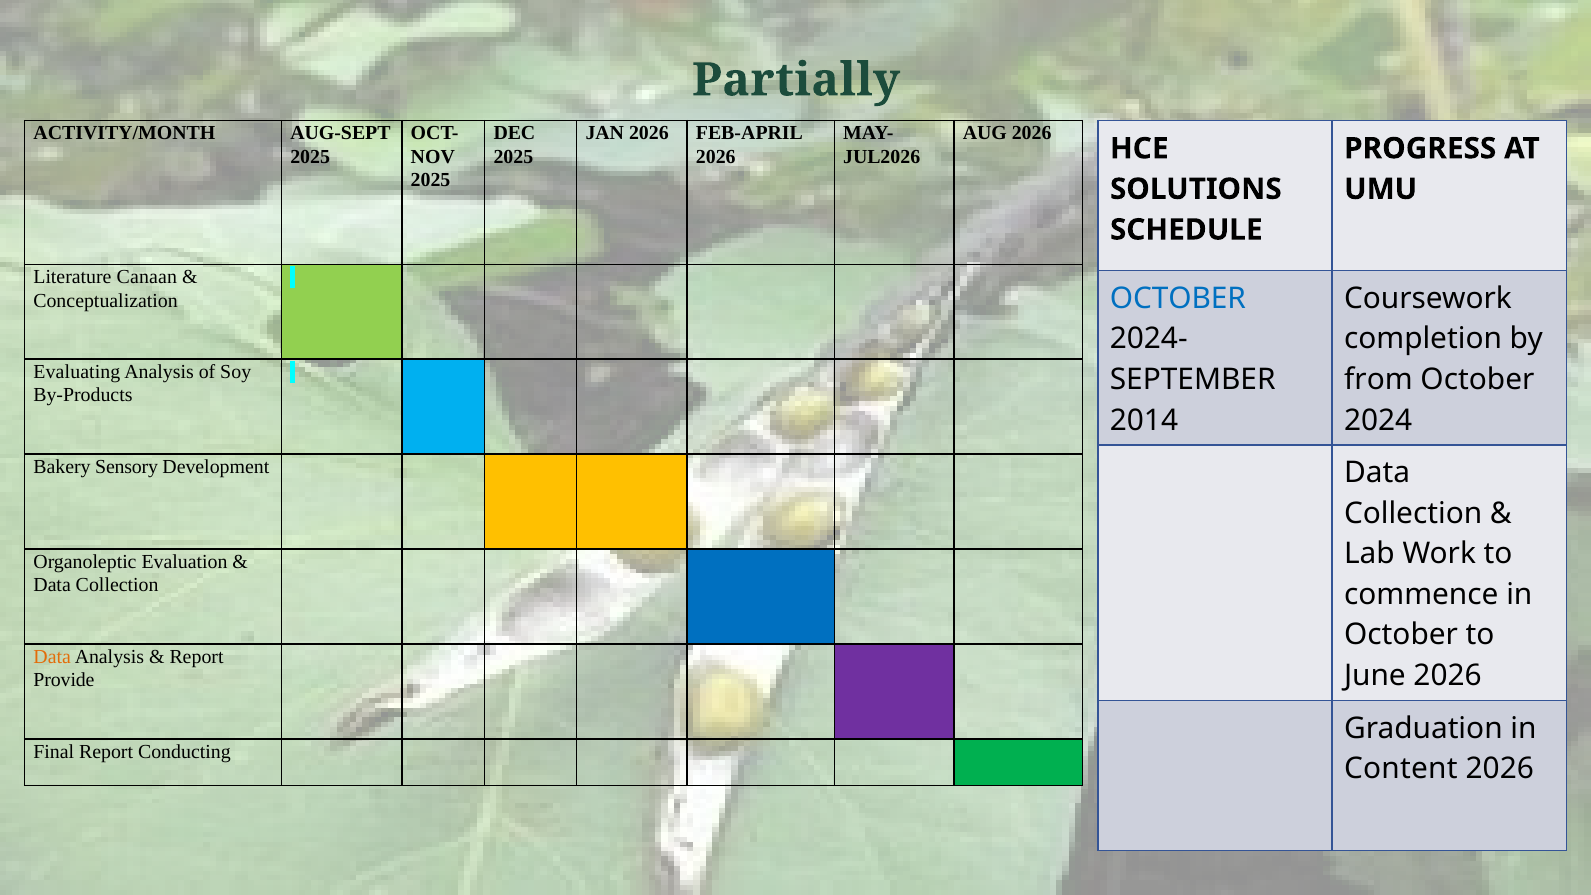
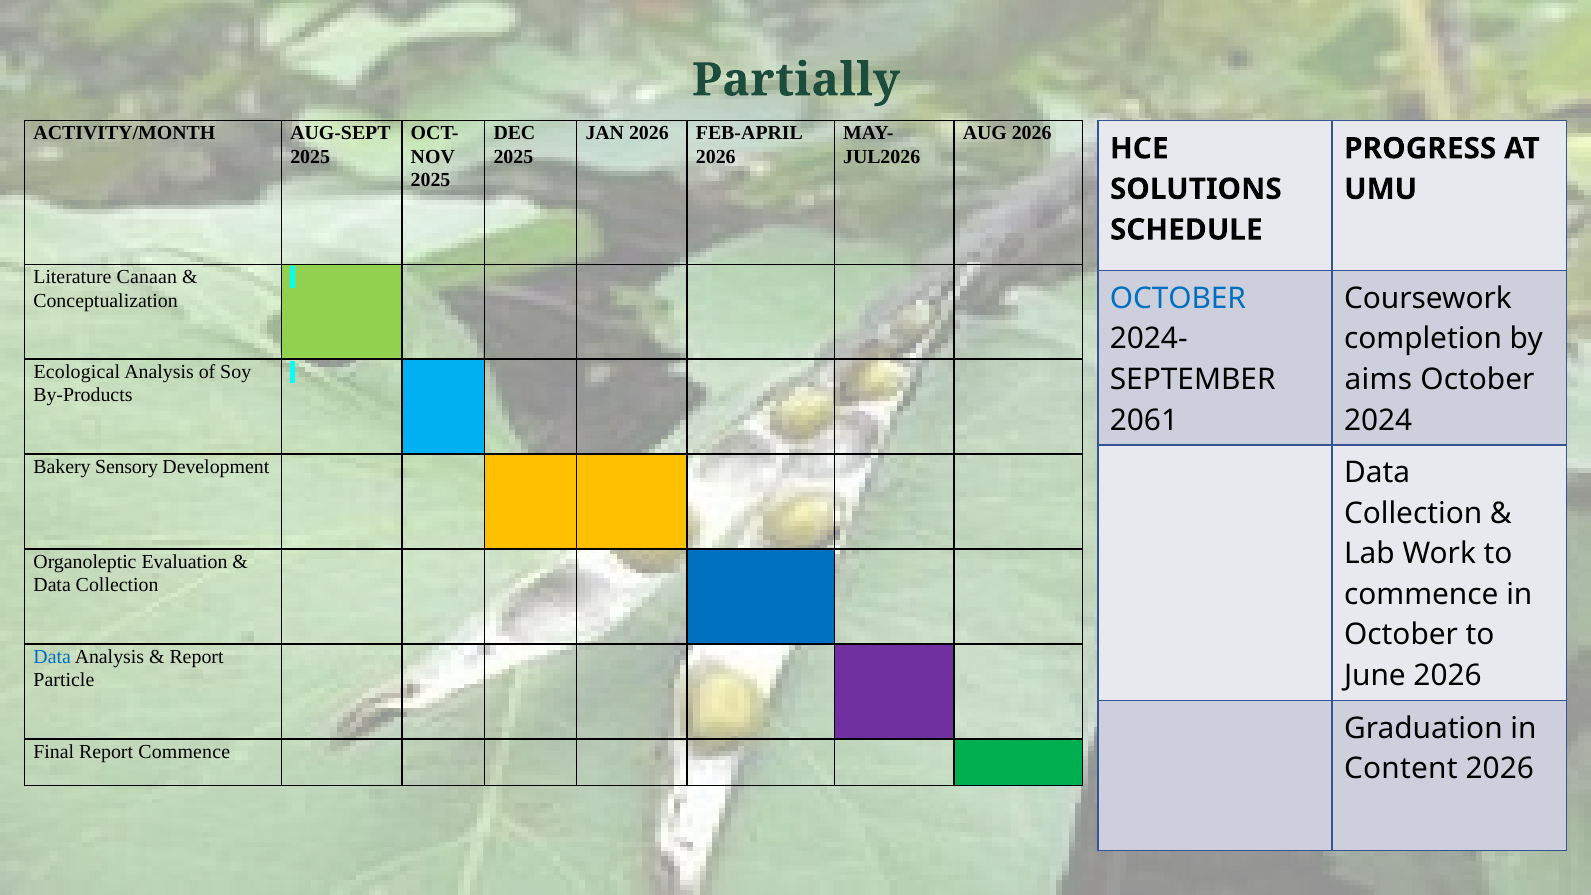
Evaluating: Evaluating -> Ecological
from: from -> aims
2014: 2014 -> 2061
Data at (52, 657) colour: orange -> blue
Provide: Provide -> Particle
Report Conducting: Conducting -> Commence
